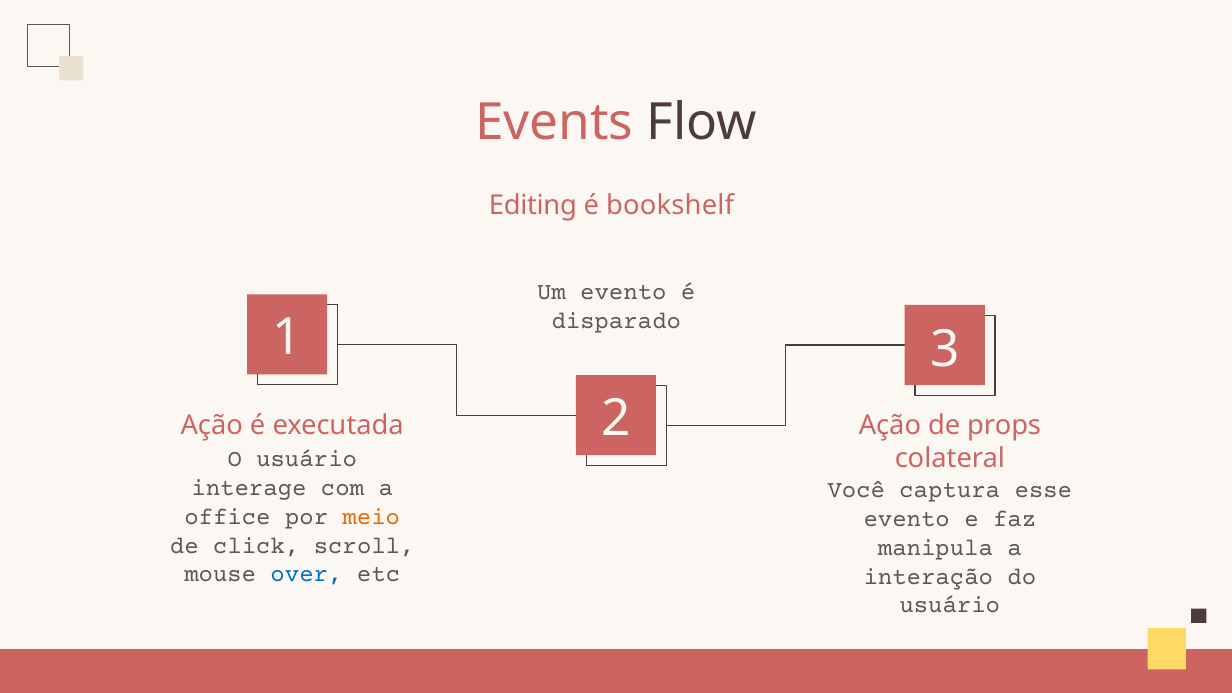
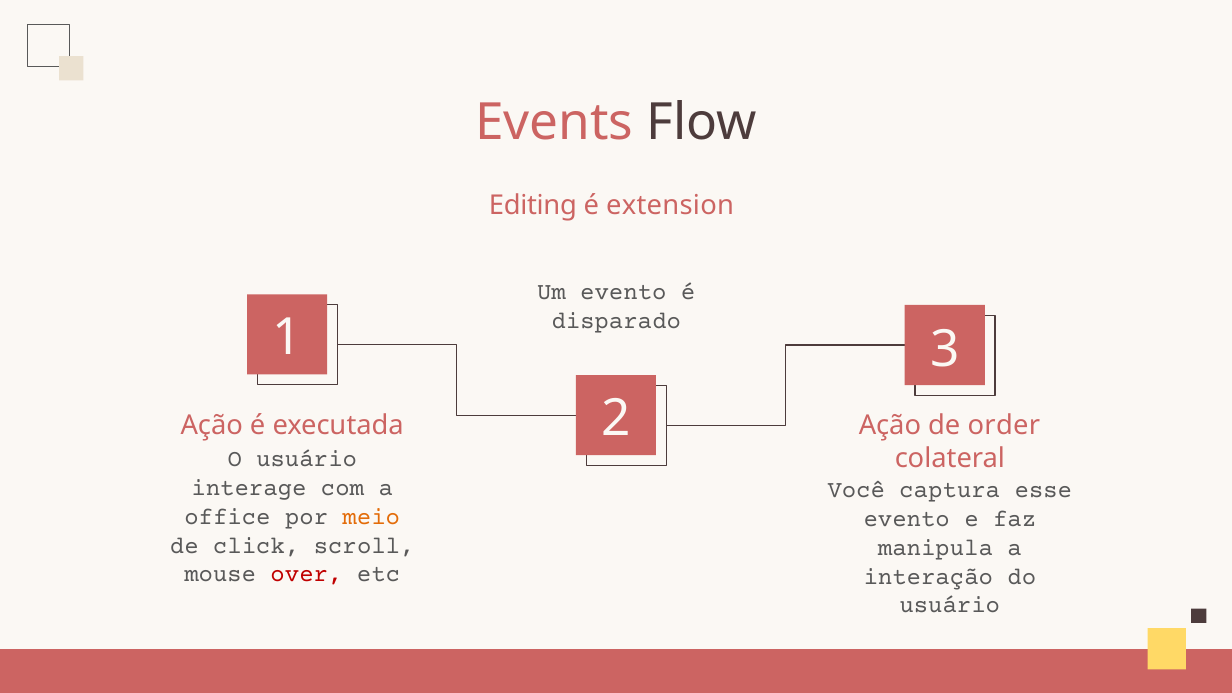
bookshelf: bookshelf -> extension
props: props -> order
over colour: blue -> red
